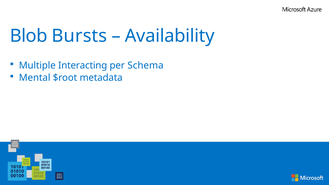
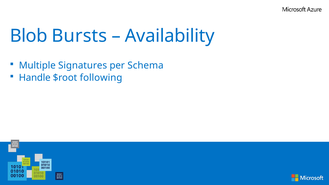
Interacting: Interacting -> Signatures
Mental: Mental -> Handle
metadata: metadata -> following
